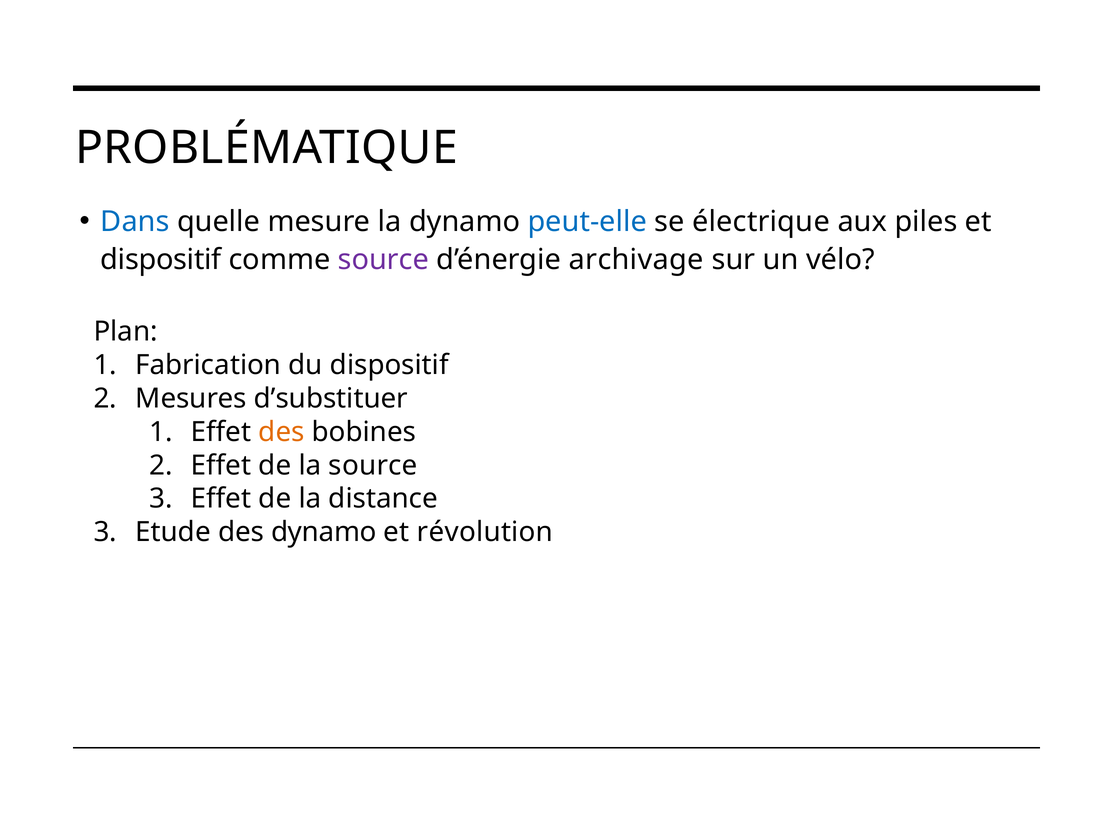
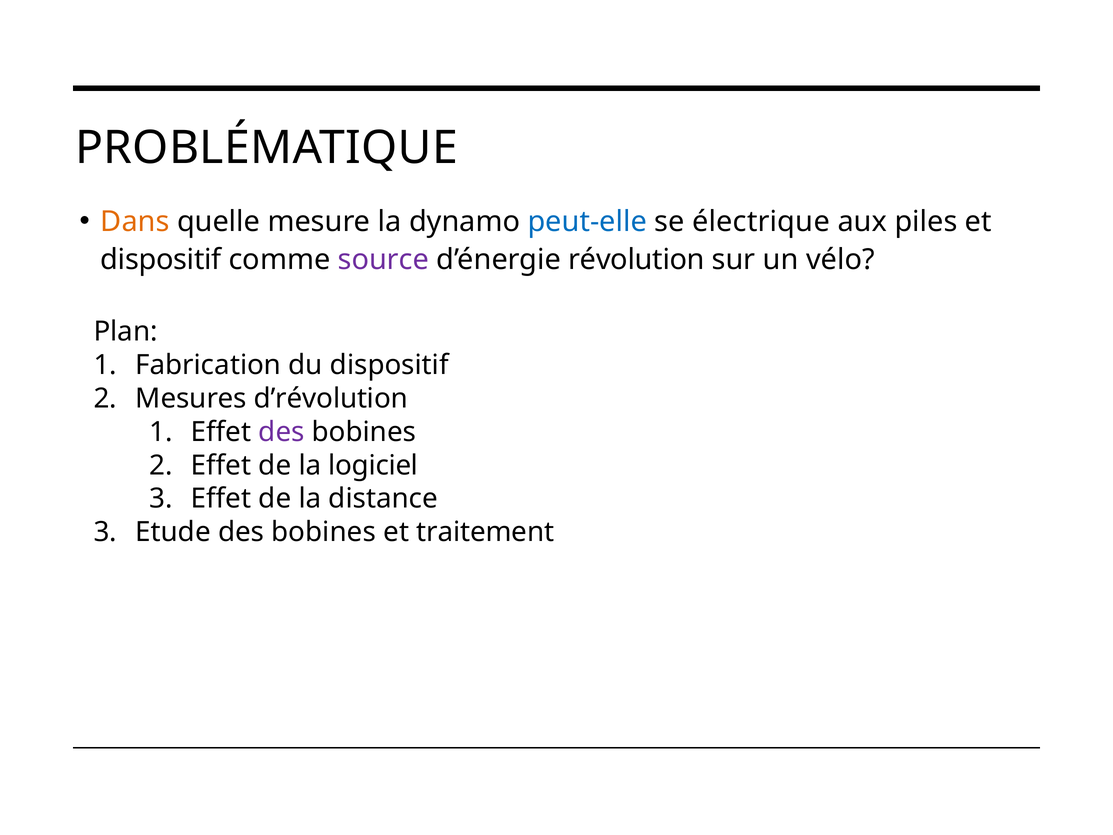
Dans colour: blue -> orange
archivage: archivage -> révolution
d’substituer: d’substituer -> d’révolution
des at (282, 432) colour: orange -> purple
la source: source -> logiciel
Etude des dynamo: dynamo -> bobines
révolution: révolution -> traitement
